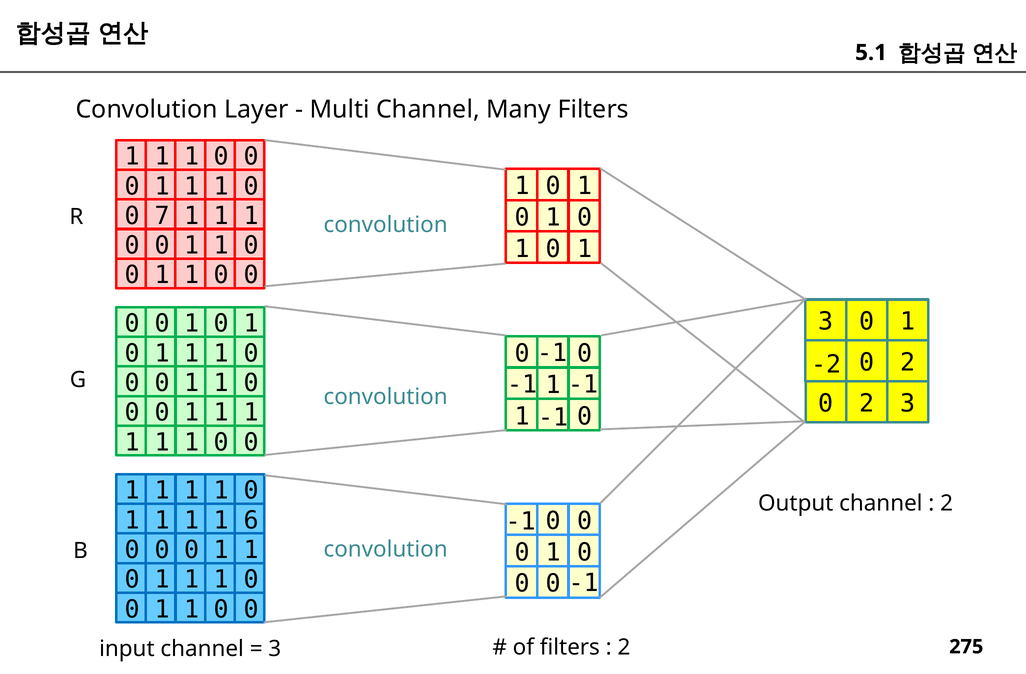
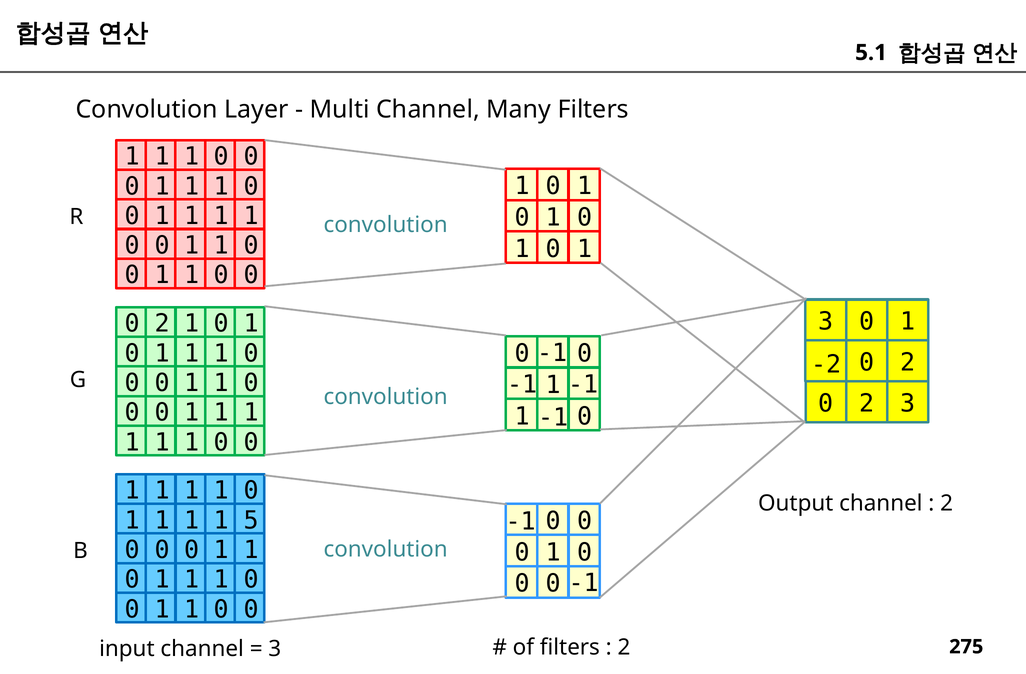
7 at (162, 216): 7 -> 1
0 at (162, 324): 0 -> 2
6: 6 -> 5
